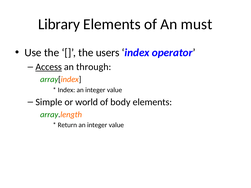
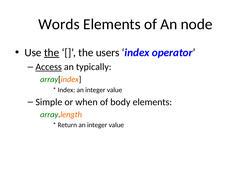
Library: Library -> Words
must: must -> node
the at (52, 53) underline: none -> present
through: through -> typically
world: world -> when
